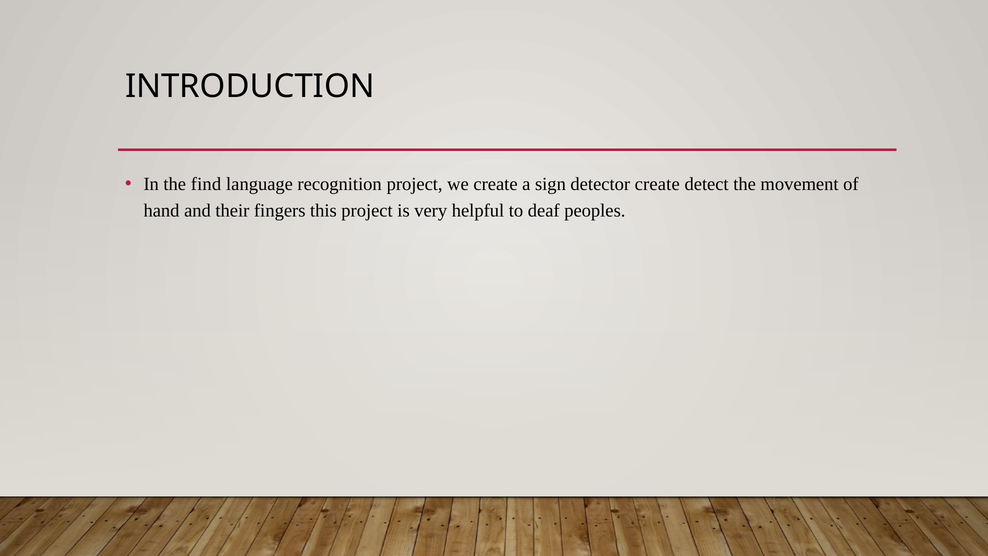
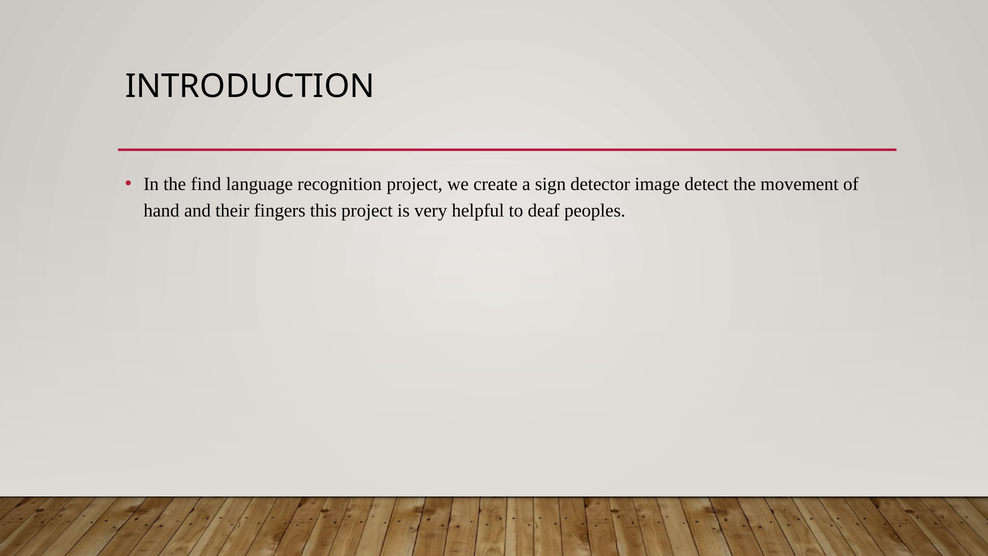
detector create: create -> image
